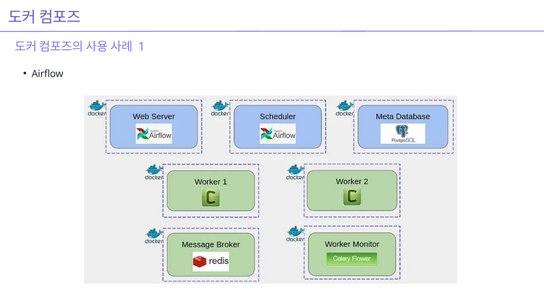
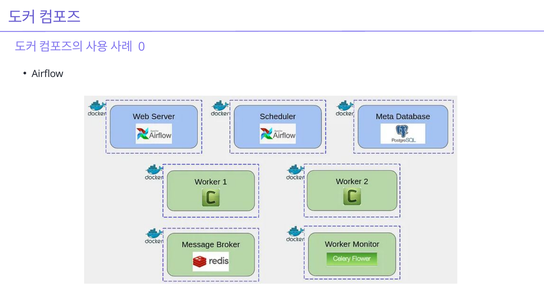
1: 1 -> 0
